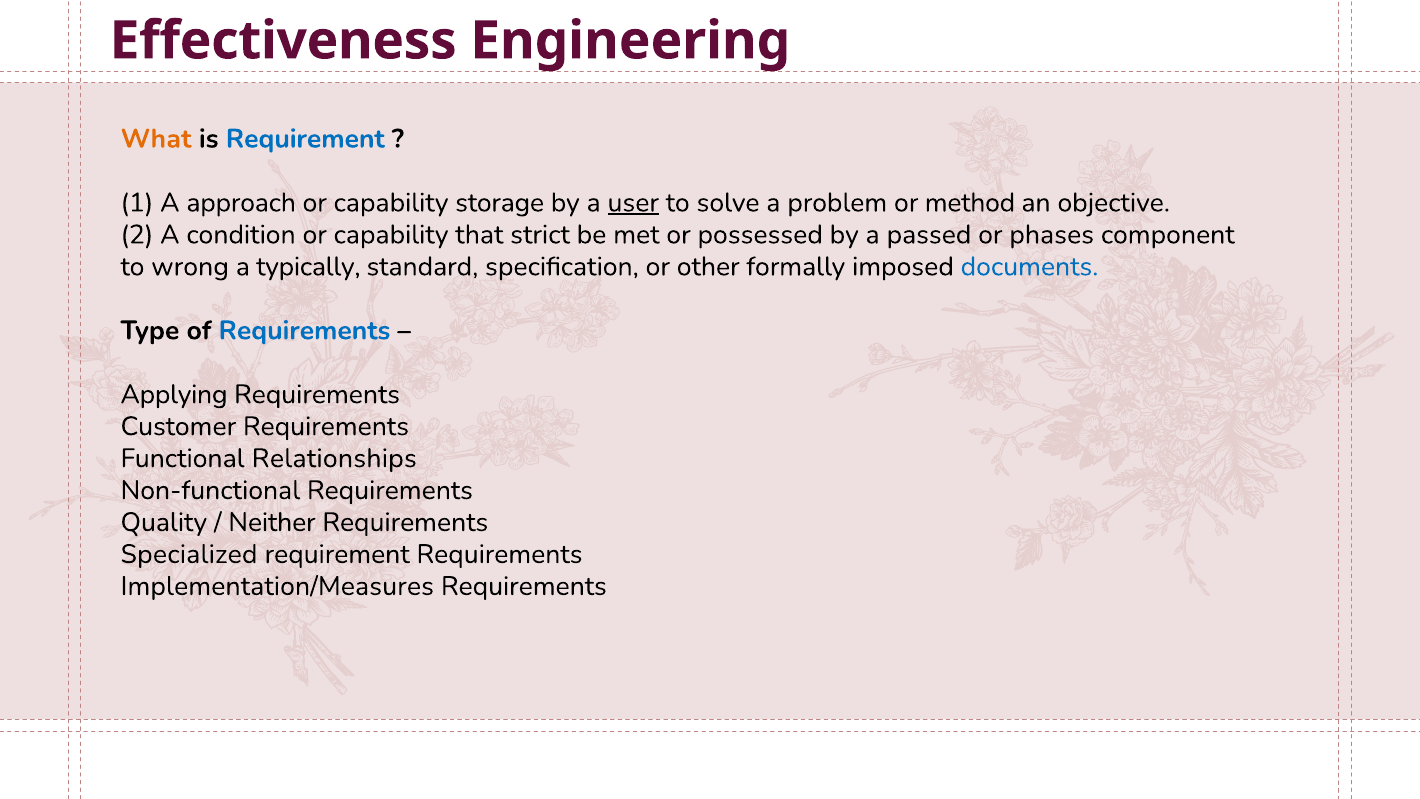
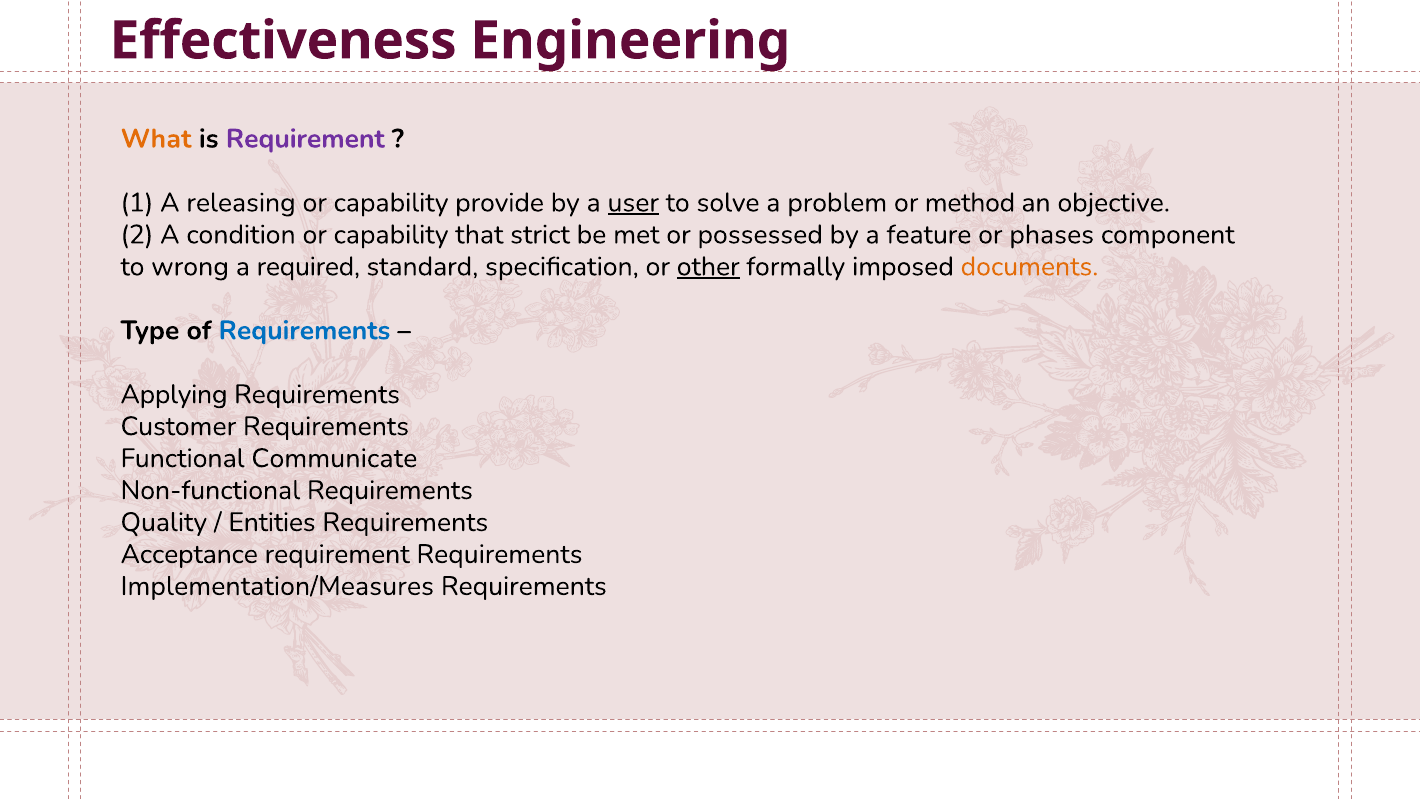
Requirement at (305, 139) colour: blue -> purple
approach: approach -> releasing
storage: storage -> provide
passed: passed -> feature
typically: typically -> required
other underline: none -> present
documents colour: blue -> orange
Relationships: Relationships -> Communicate
Neither: Neither -> Entities
Specialized: Specialized -> Acceptance
